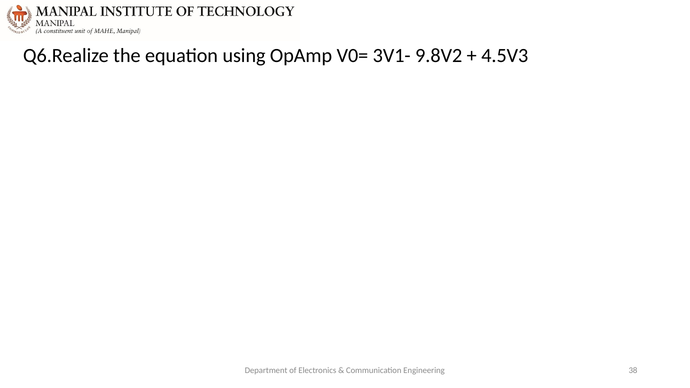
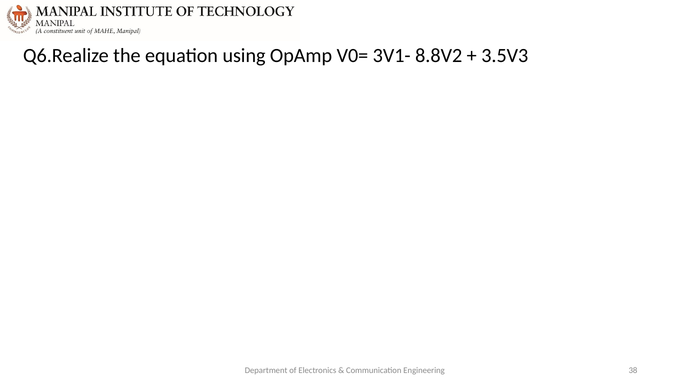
9.8V2: 9.8V2 -> 8.8V2
4.5V3: 4.5V3 -> 3.5V3
